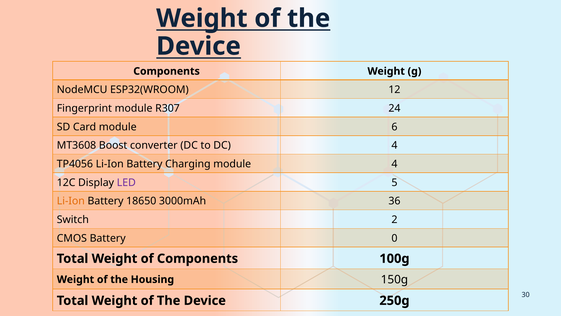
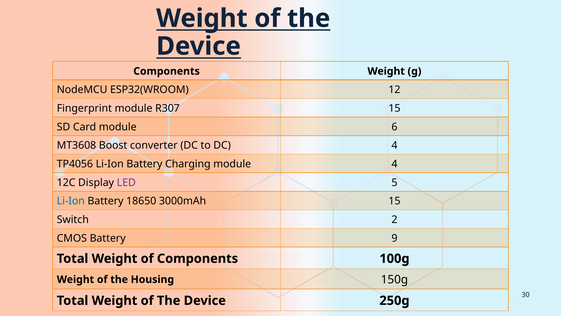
R307 24: 24 -> 15
Li-Ion at (71, 201) colour: orange -> blue
3000mAh 36: 36 -> 15
0: 0 -> 9
